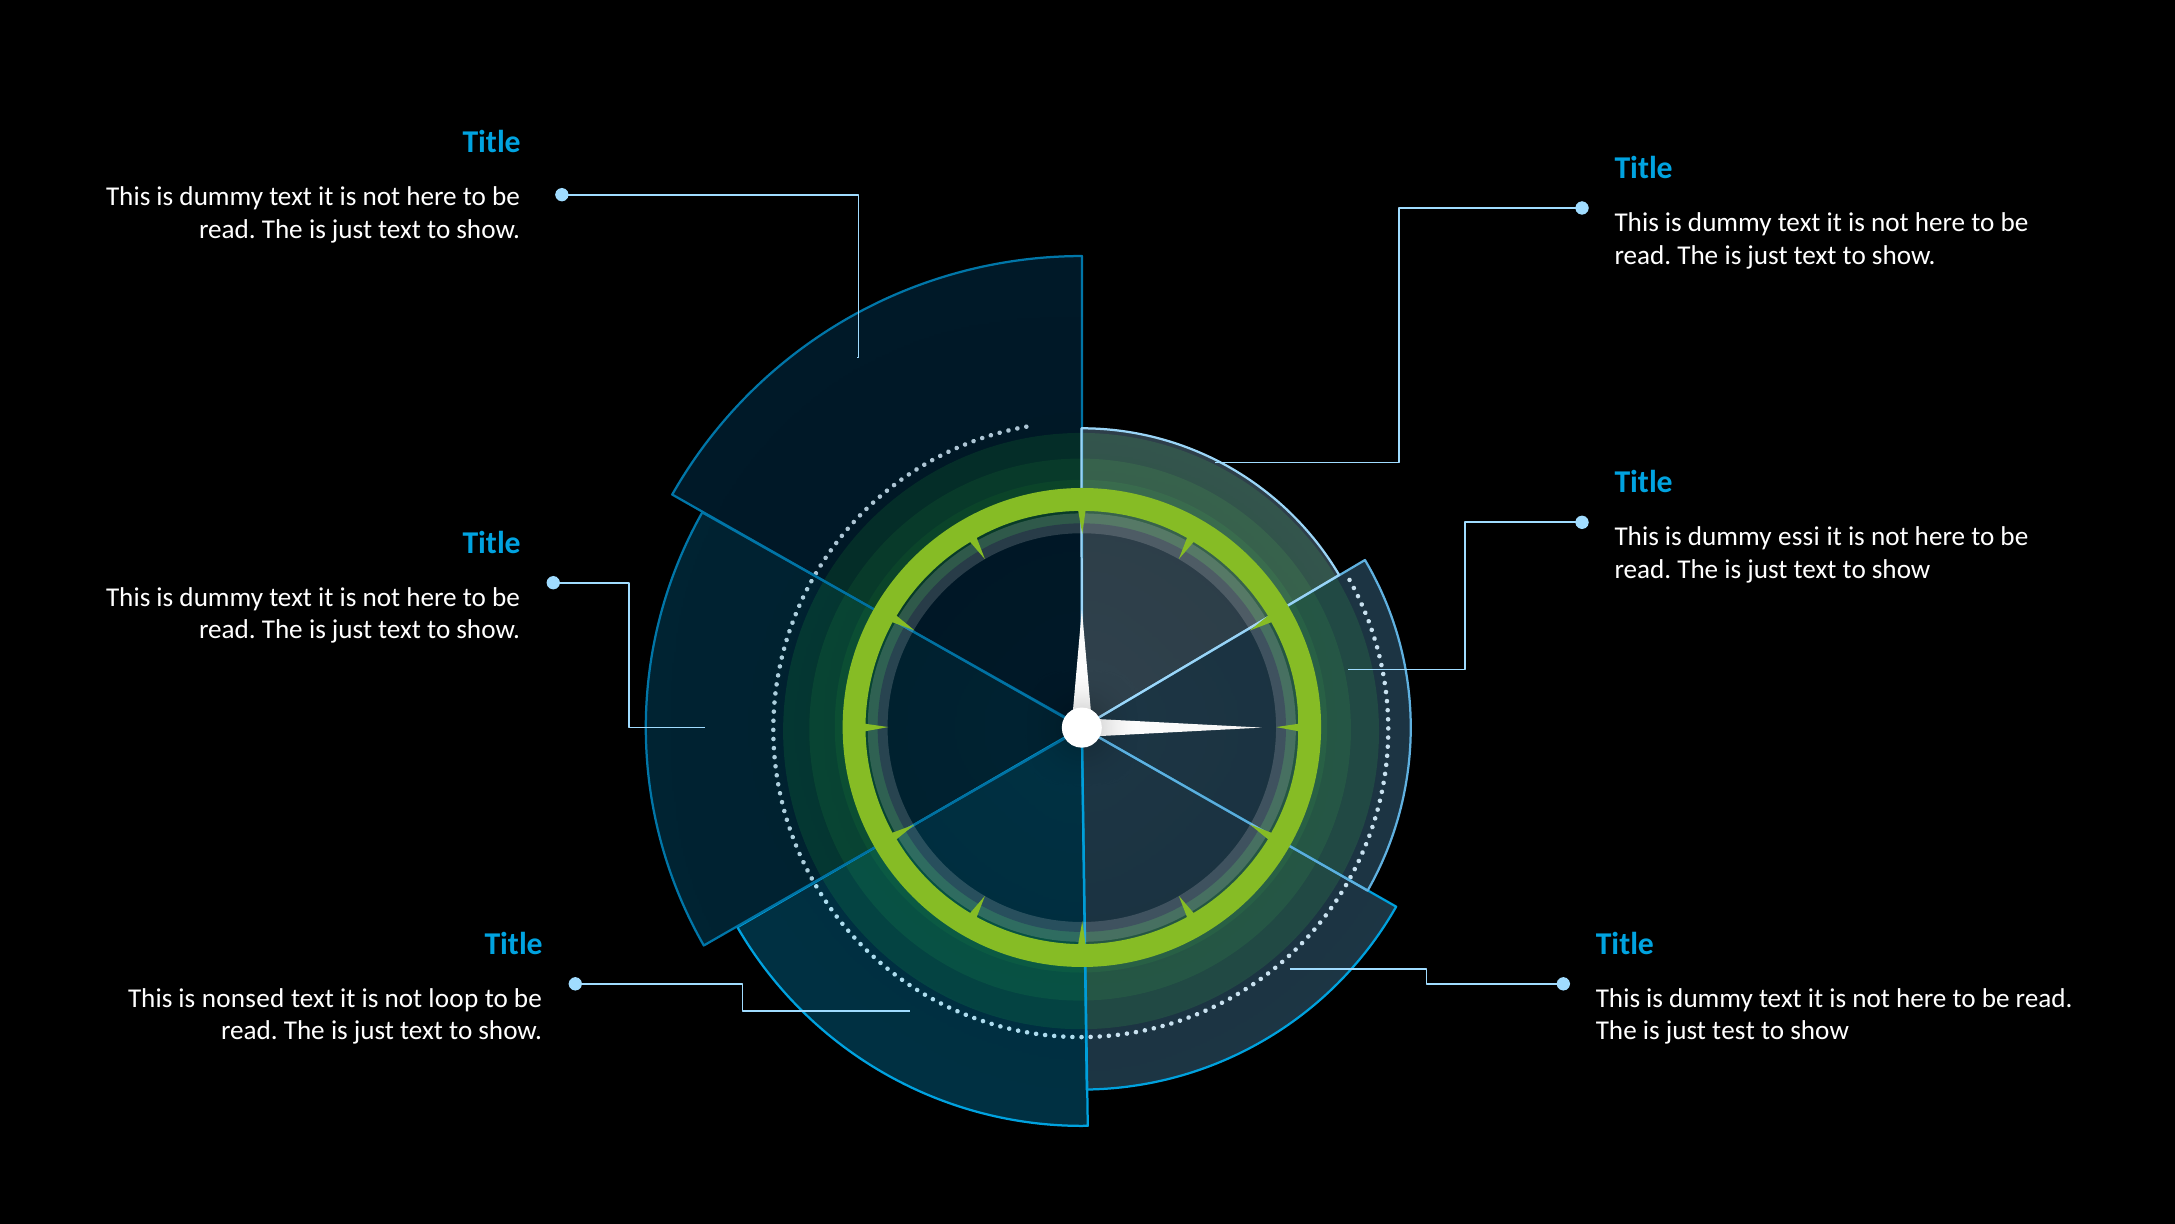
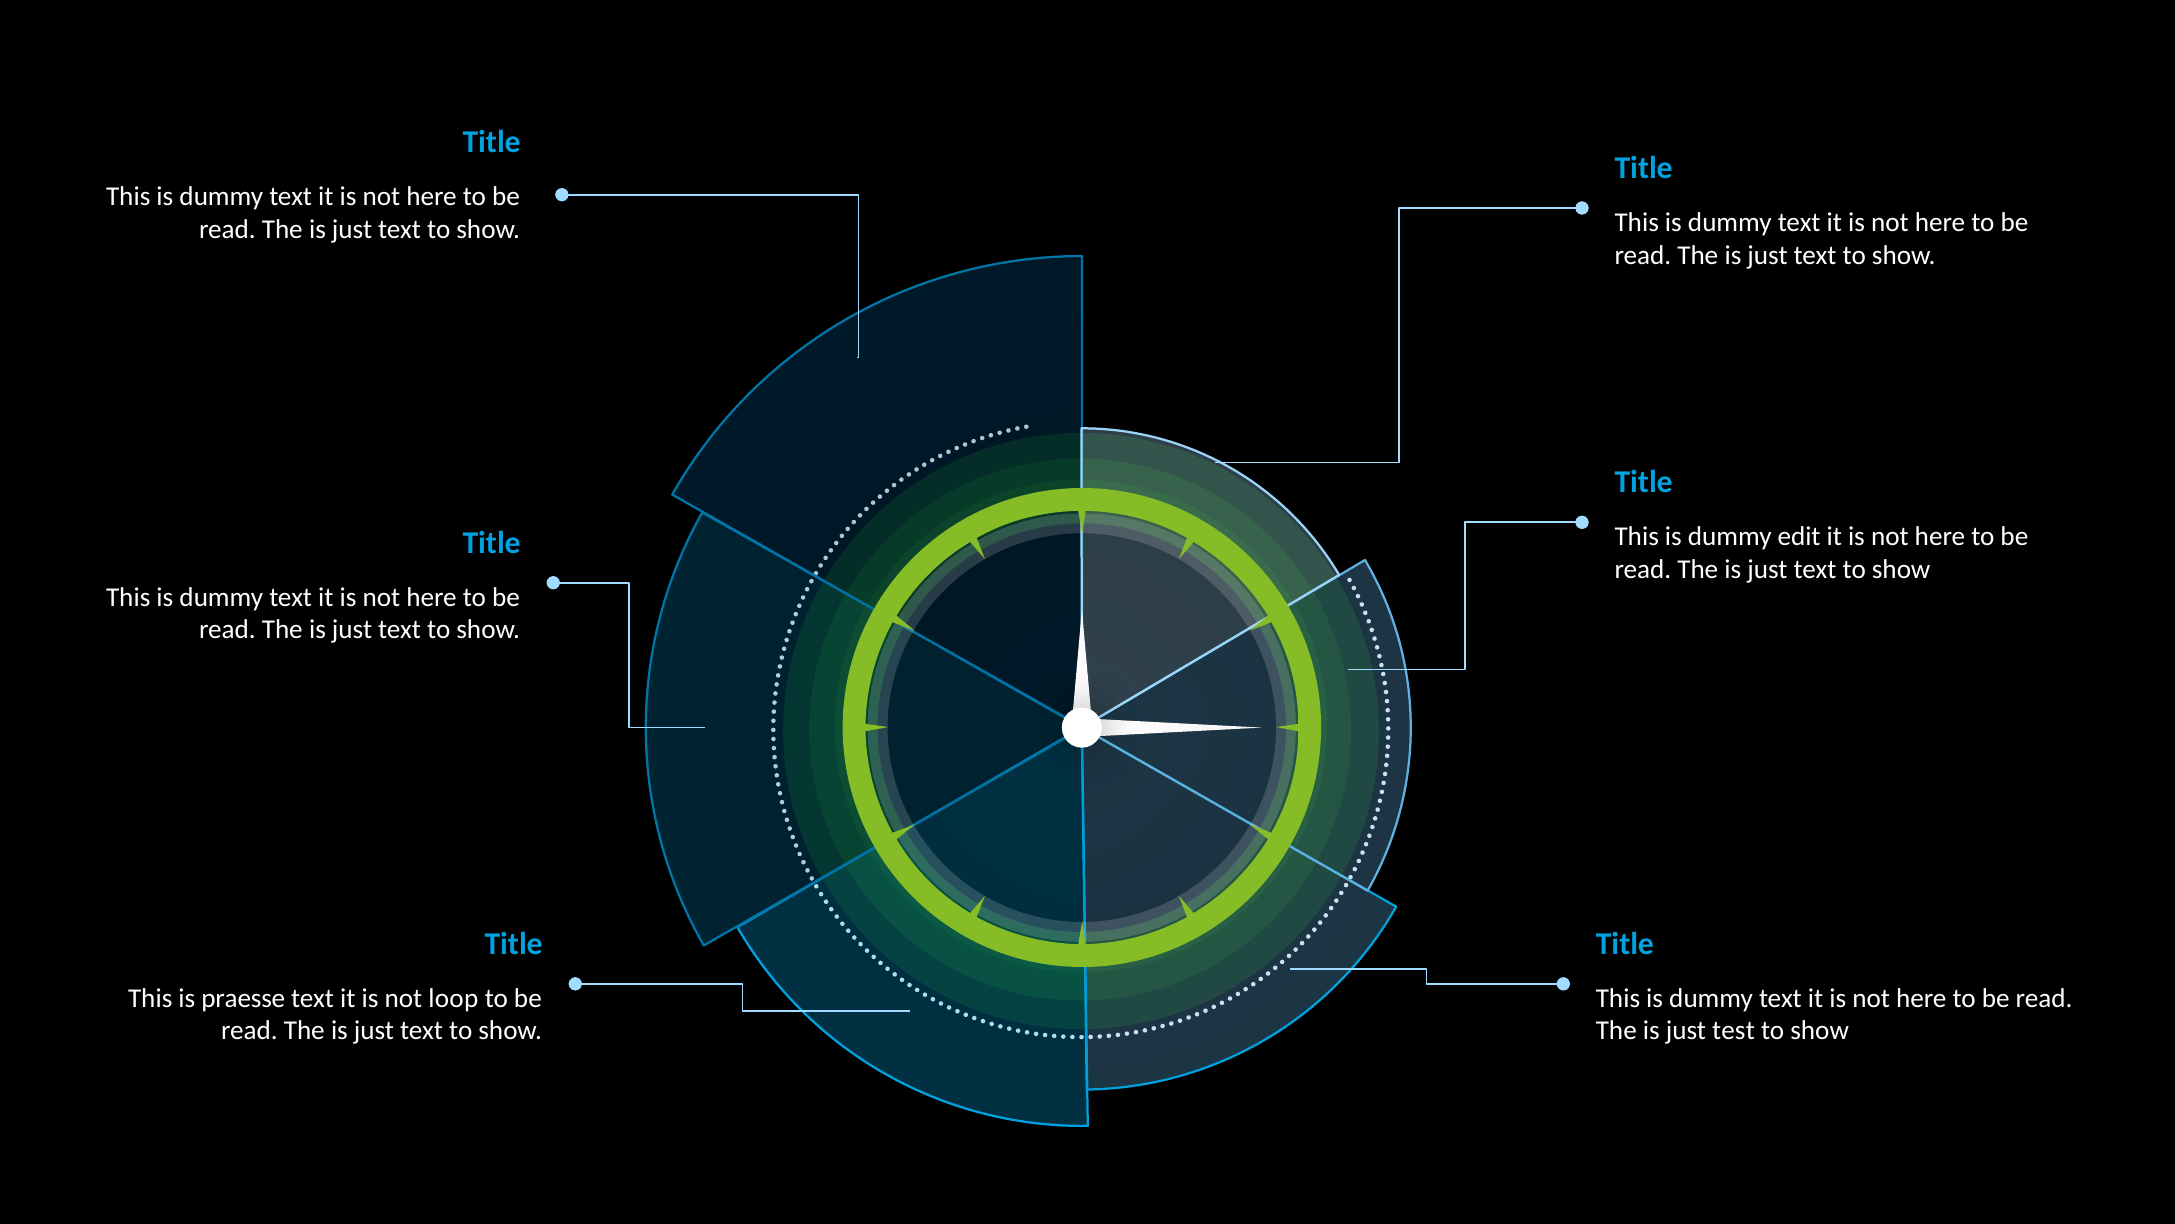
dummy essi: essi -> edit
nonsed: nonsed -> praesse
